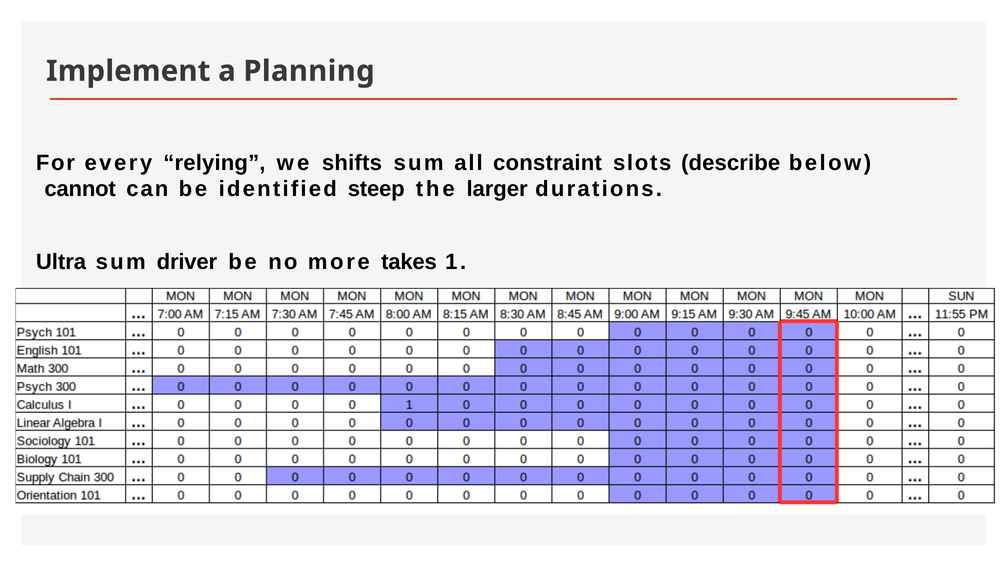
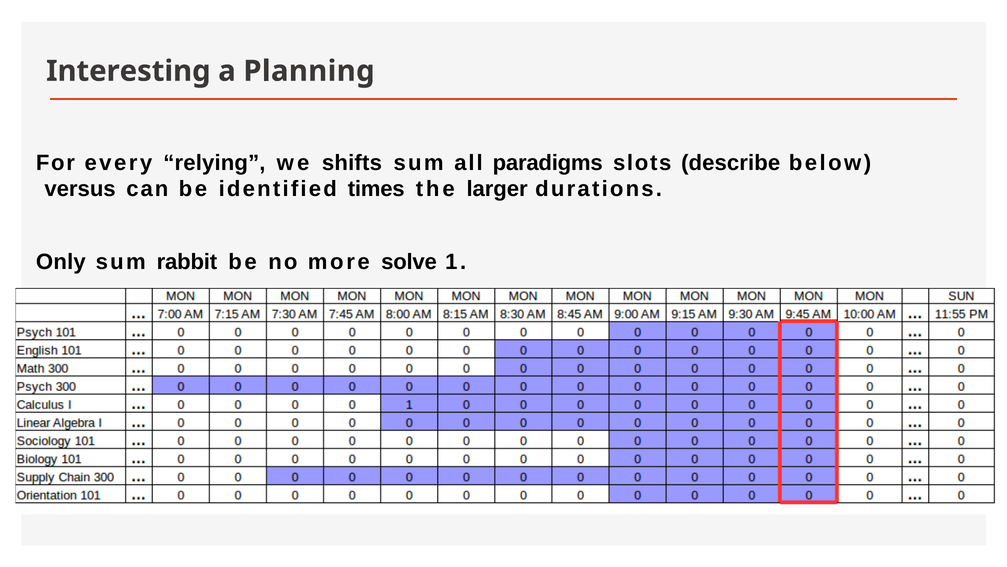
Implement: Implement -> Interesting
constraint: constraint -> paradigms
cannot: cannot -> versus
steep: steep -> times
Ultra: Ultra -> Only
driver: driver -> rabbit
takes: takes -> solve
